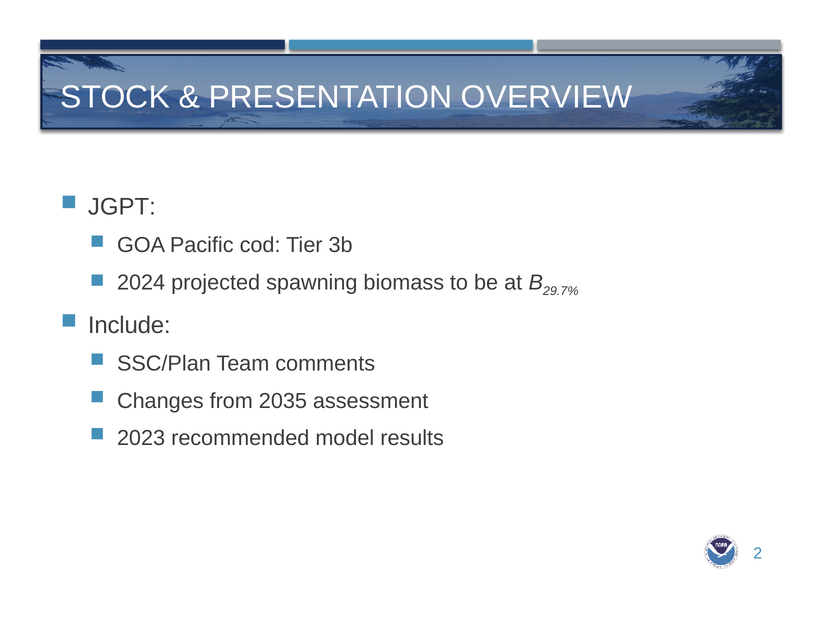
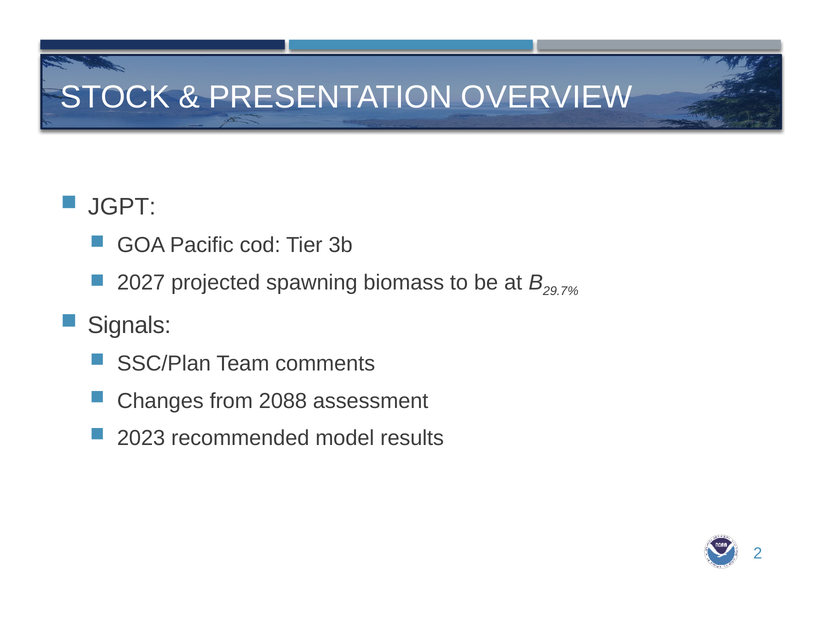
2024: 2024 -> 2027
Include: Include -> Signals
2035: 2035 -> 2088
